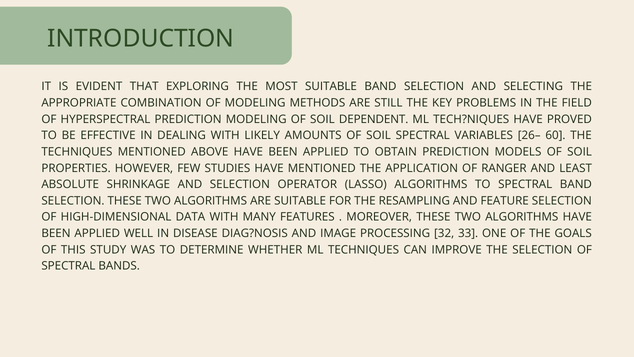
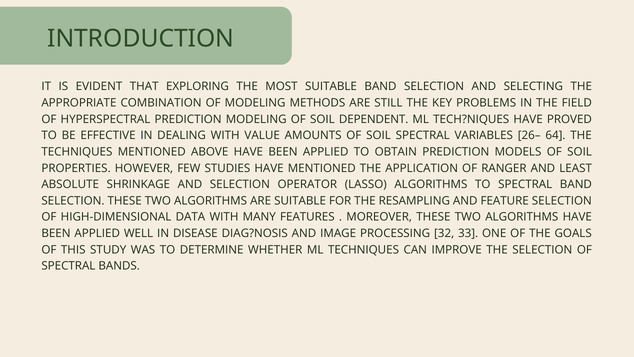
LIKELY: LIKELY -> VALUE
60: 60 -> 64
